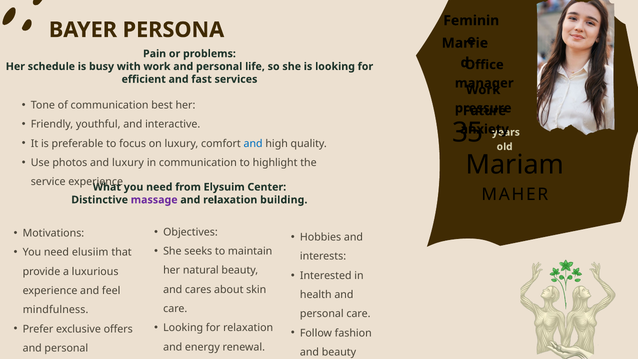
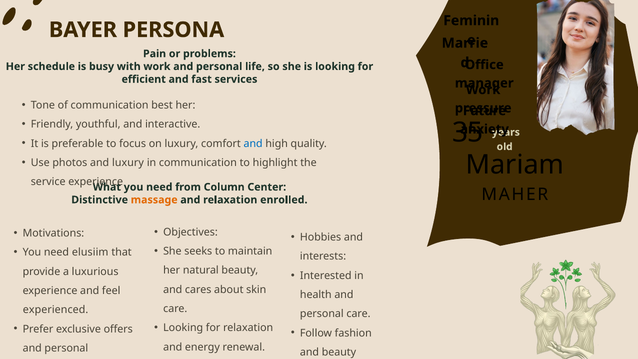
Elysuim: Elysuim -> Column
massage colour: purple -> orange
building: building -> enrolled
mindfulness: mindfulness -> experienced
